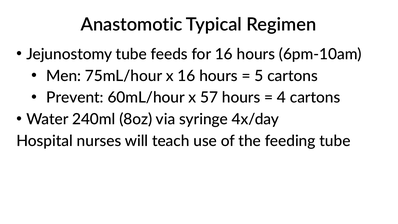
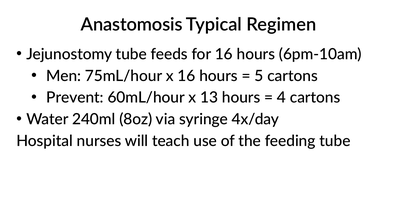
Anastomotic: Anastomotic -> Anastomosis
57: 57 -> 13
